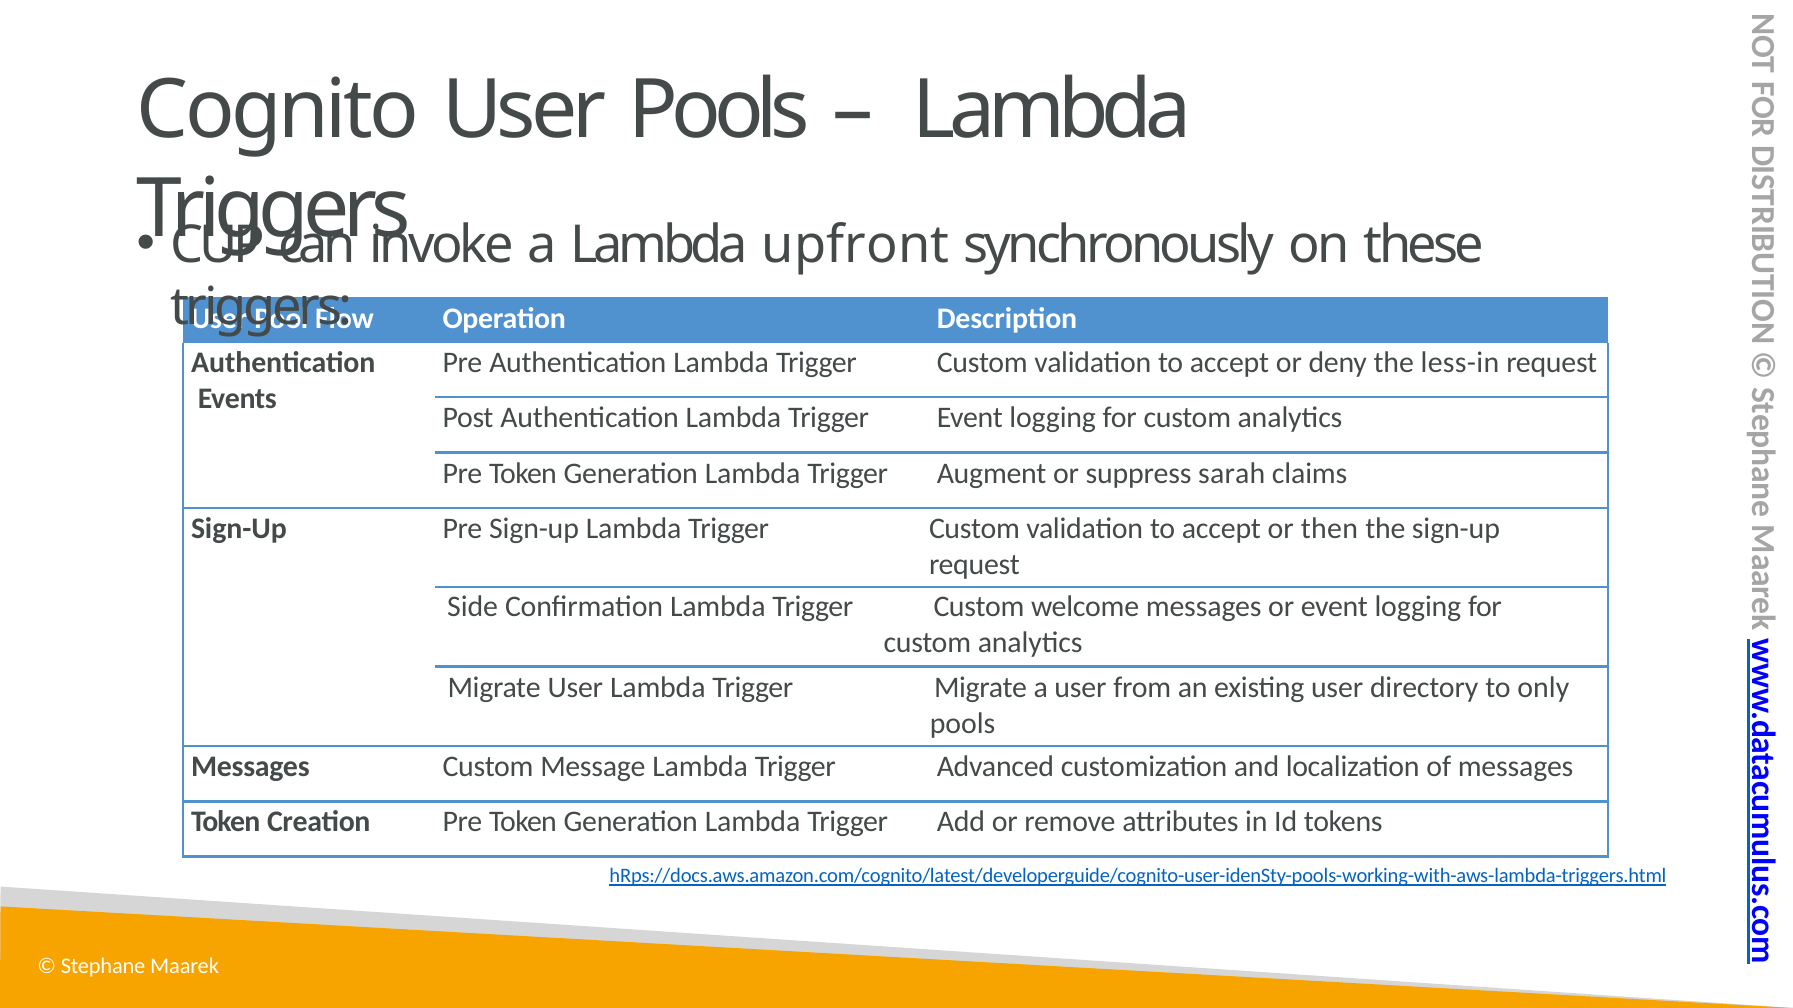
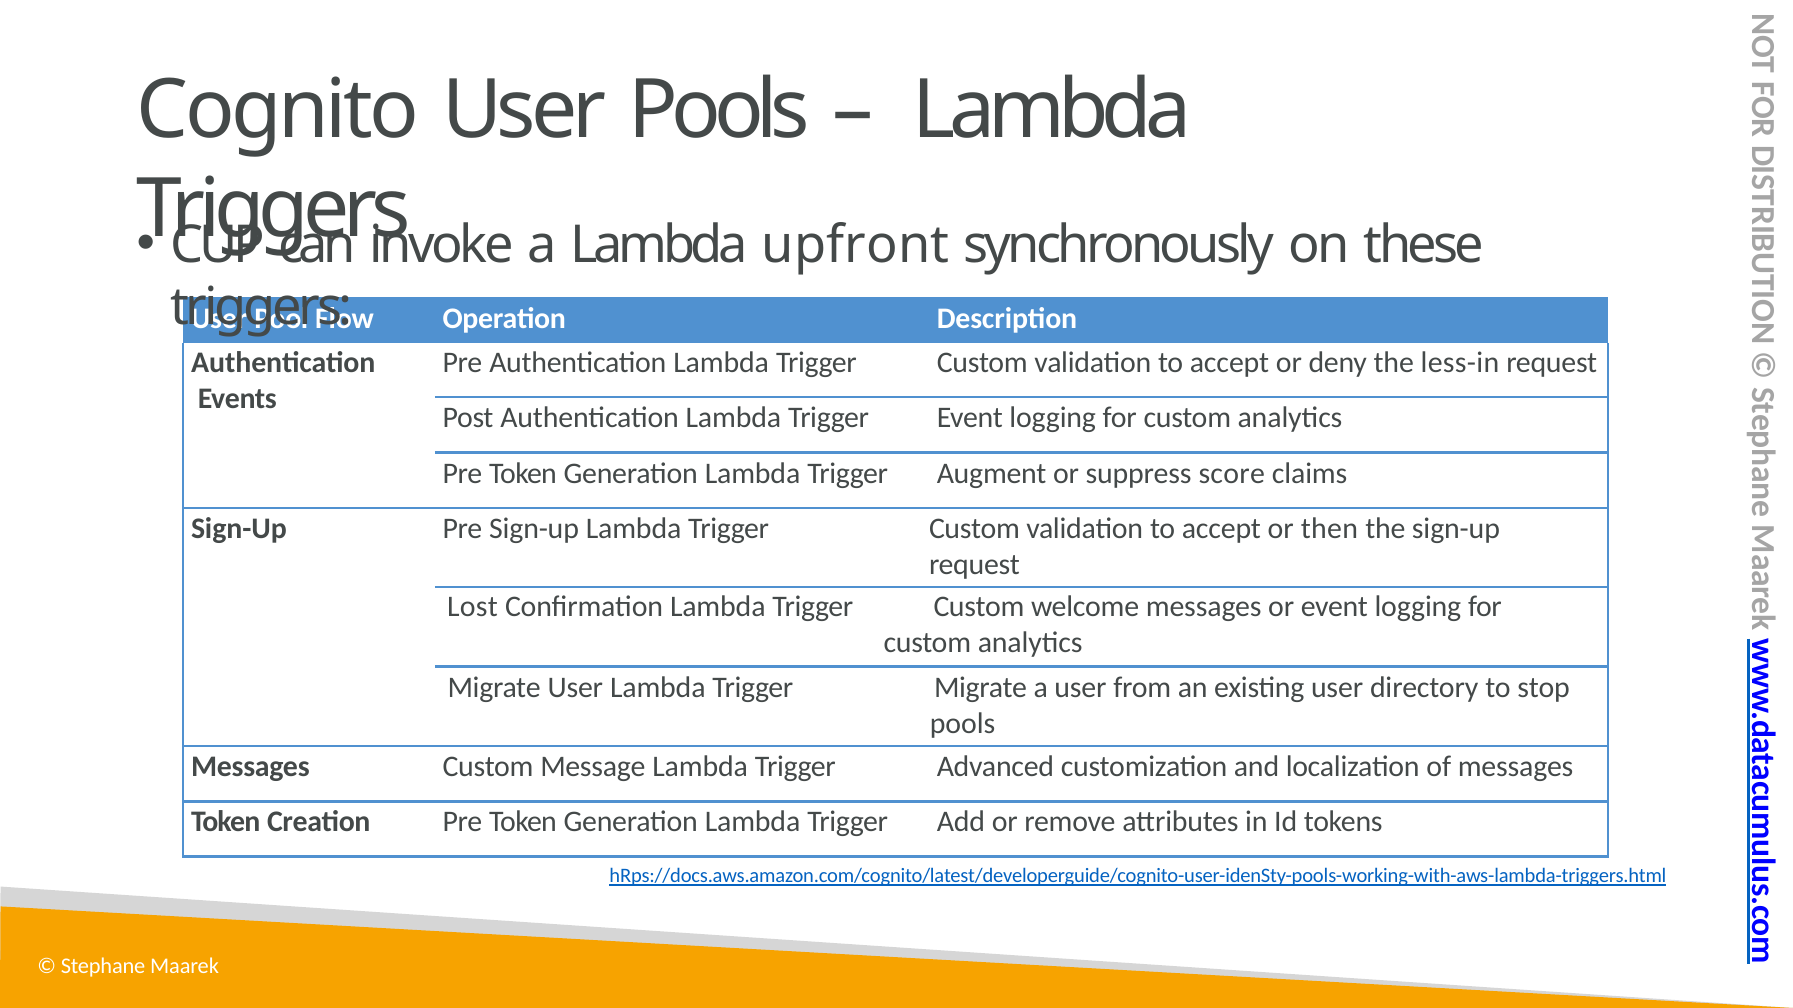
sarah: sarah -> score
Side: Side -> Lost
only: only -> stop
